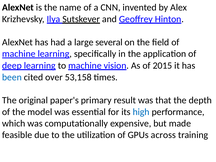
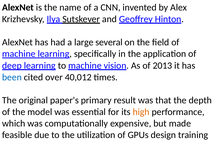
2015: 2015 -> 2013
53,158: 53,158 -> 40,012
high colour: blue -> orange
across: across -> design
